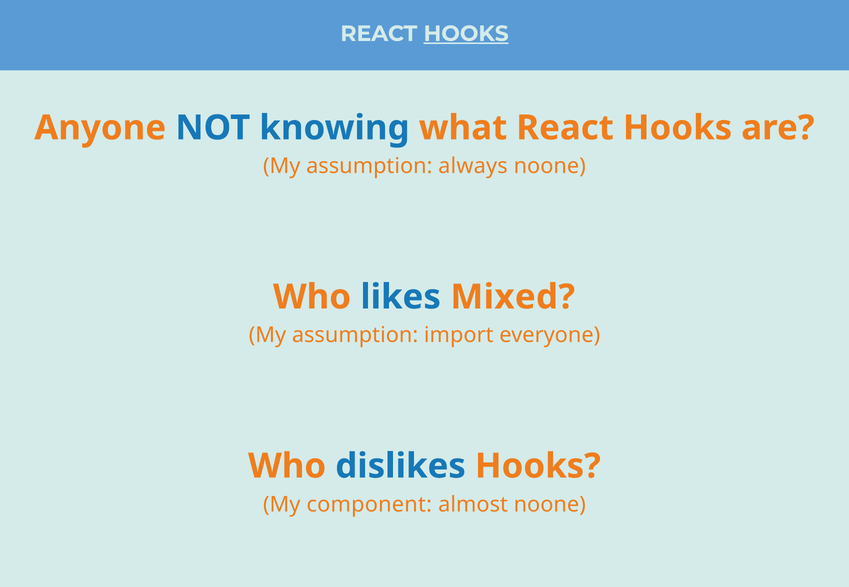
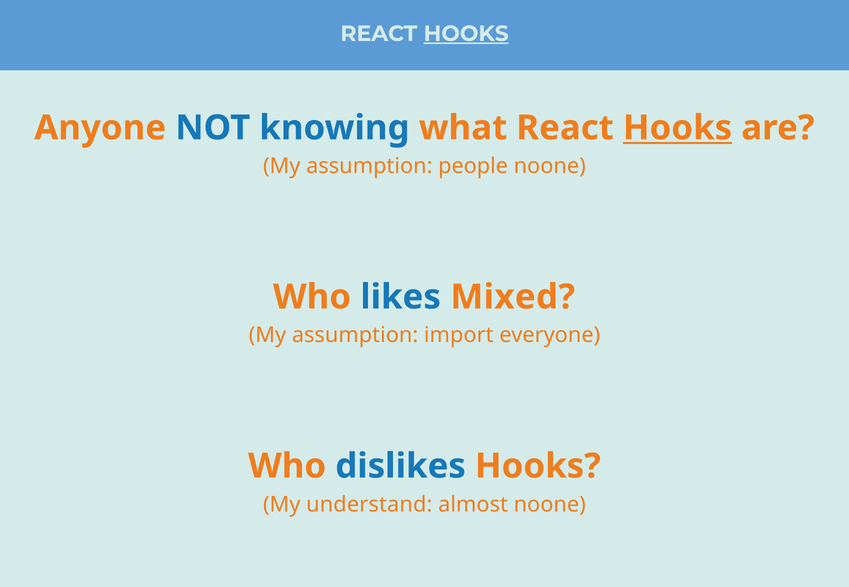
Hooks at (678, 128) underline: none -> present
always: always -> people
component: component -> understand
